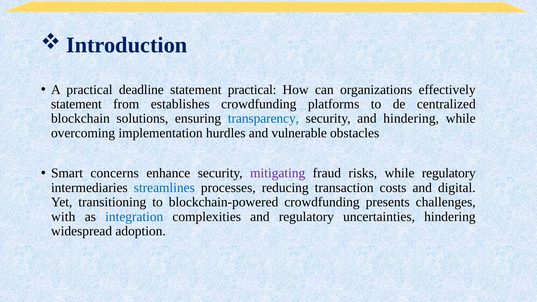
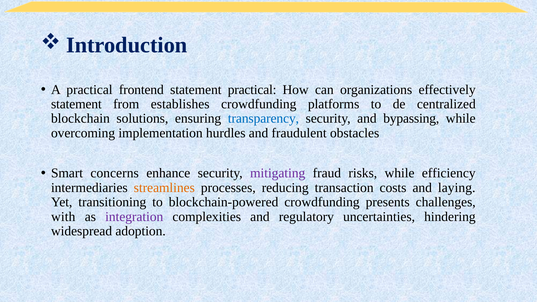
deadline: deadline -> frontend
and hindering: hindering -> bypassing
vulnerable: vulnerable -> fraudulent
while regulatory: regulatory -> efficiency
streamlines colour: blue -> orange
digital: digital -> laying
integration colour: blue -> purple
